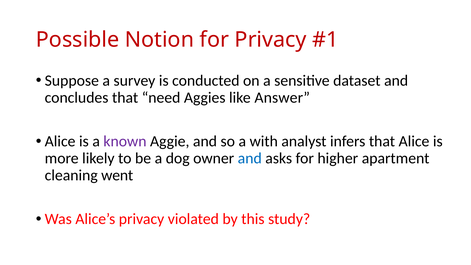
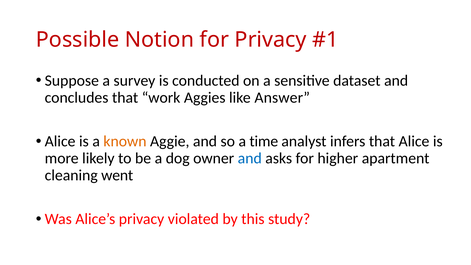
need: need -> work
known colour: purple -> orange
with: with -> time
